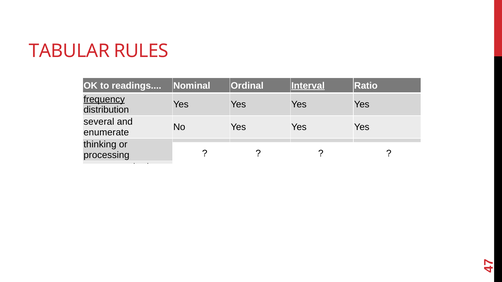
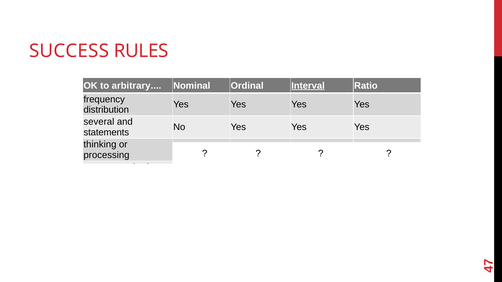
TABULAR: TABULAR -> SUCCESS
readings: readings -> arbitrary
frequency underline: present -> none
enumerate: enumerate -> statements
